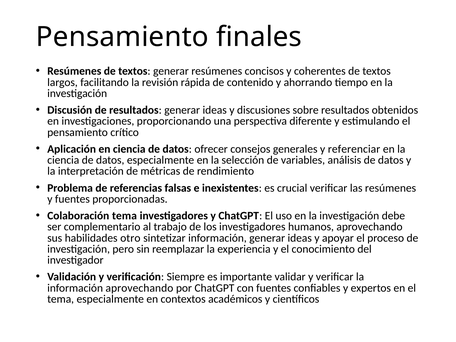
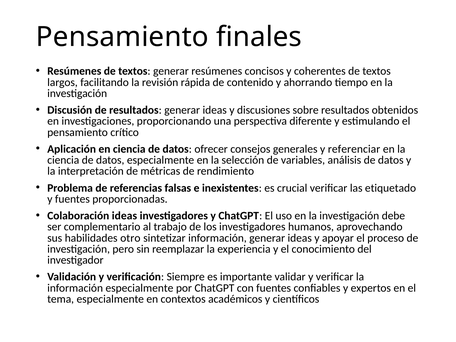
las resúmenes: resúmenes -> etiquetado
Colaboración tema: tema -> ideas
información aprovechando: aprovechando -> especialmente
